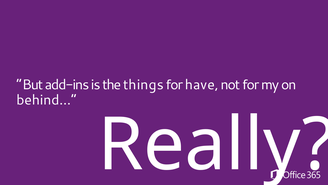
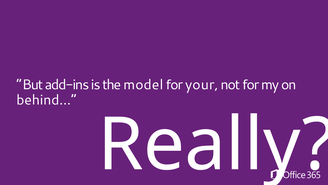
things: things -> model
have: have -> your
